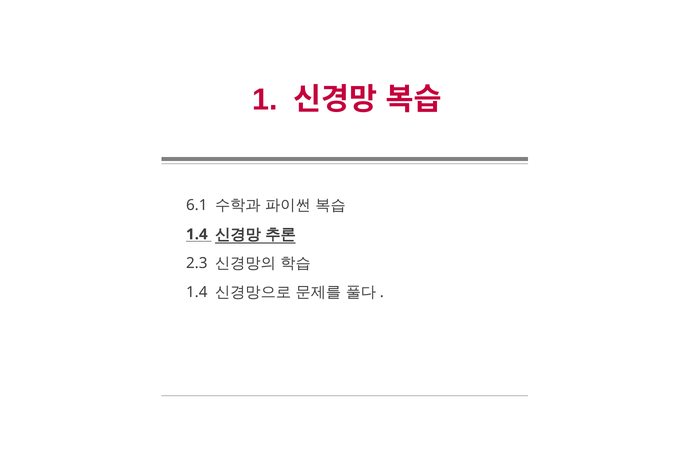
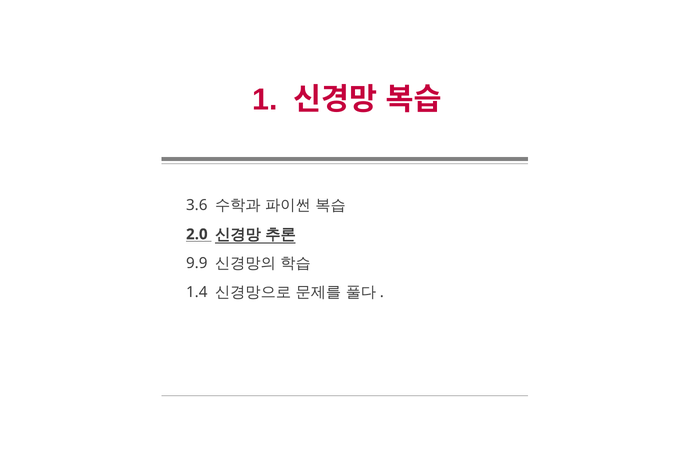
6.1: 6.1 -> 3.6
1.4 at (197, 235): 1.4 -> 2.0
2.3: 2.3 -> 9.9
